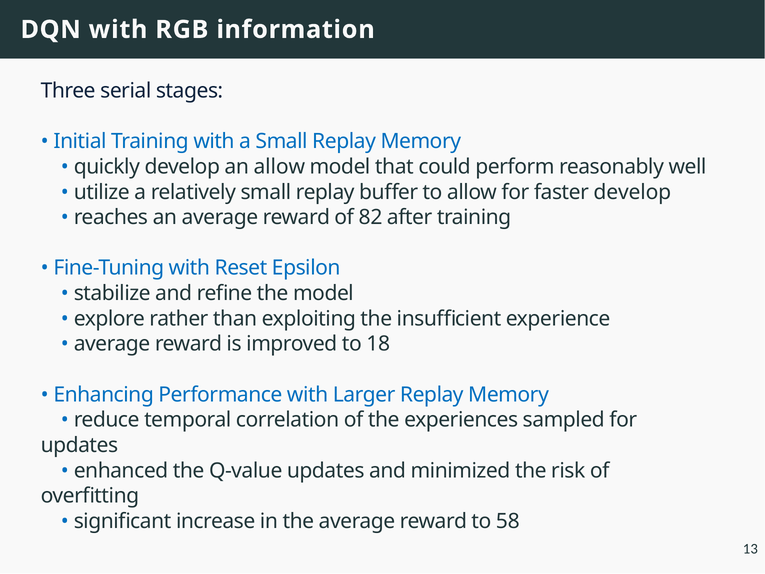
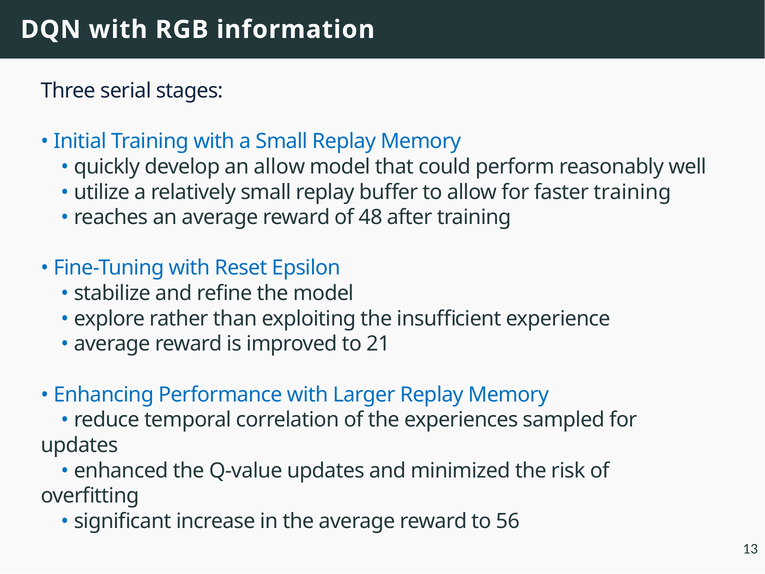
faster develop: develop -> training
82: 82 -> 48
18: 18 -> 21
58: 58 -> 56
